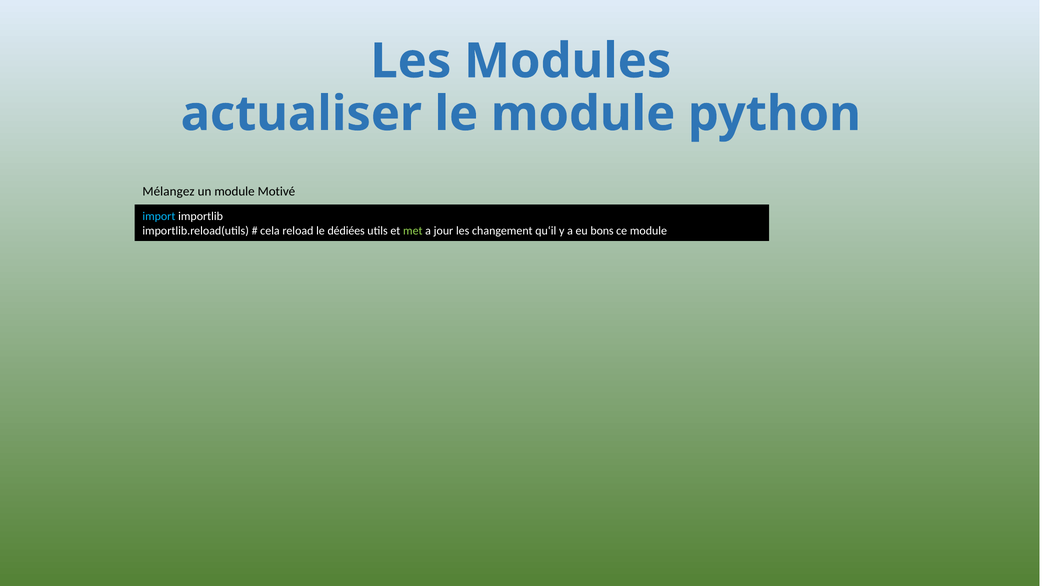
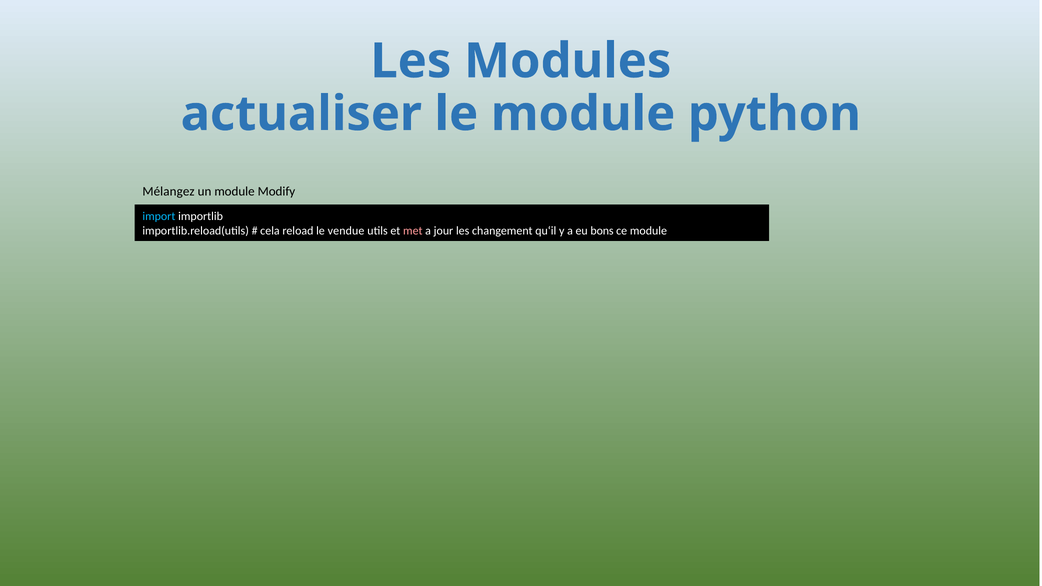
Motivé: Motivé -> Modify
dédiées: dédiées -> vendue
met colour: light green -> pink
